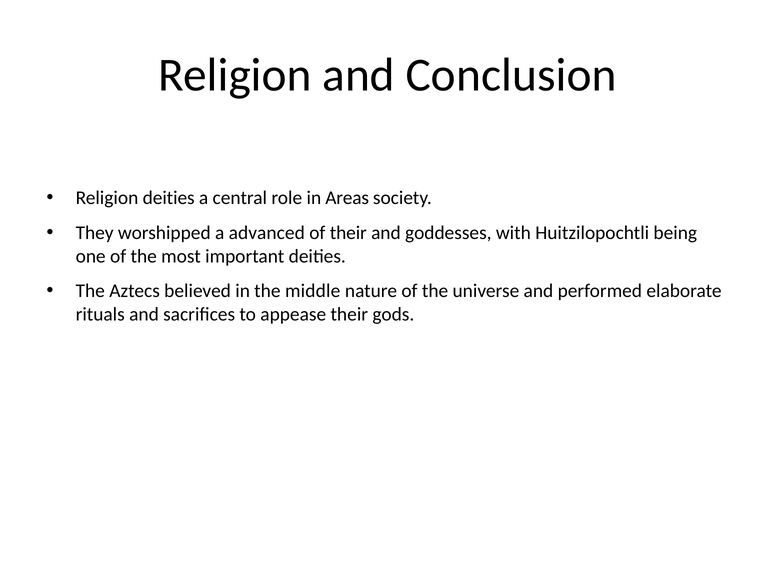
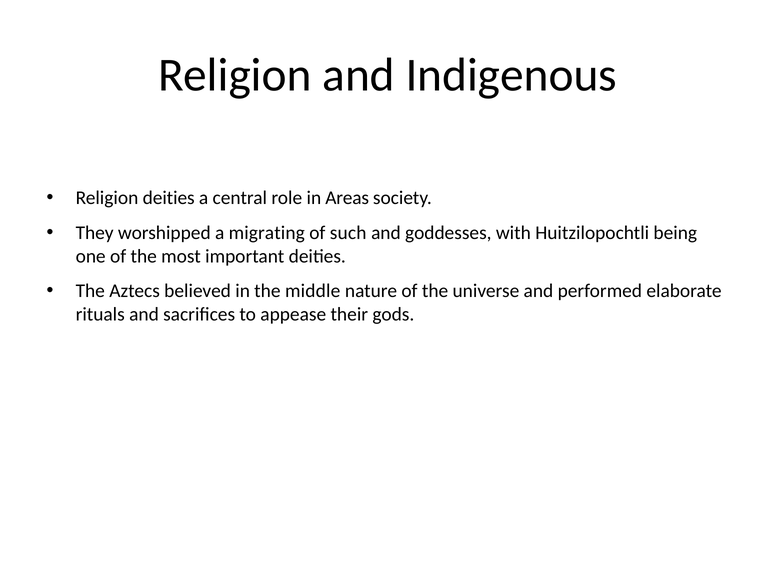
Conclusion: Conclusion -> Indigenous
advanced: advanced -> migrating
of their: their -> such
